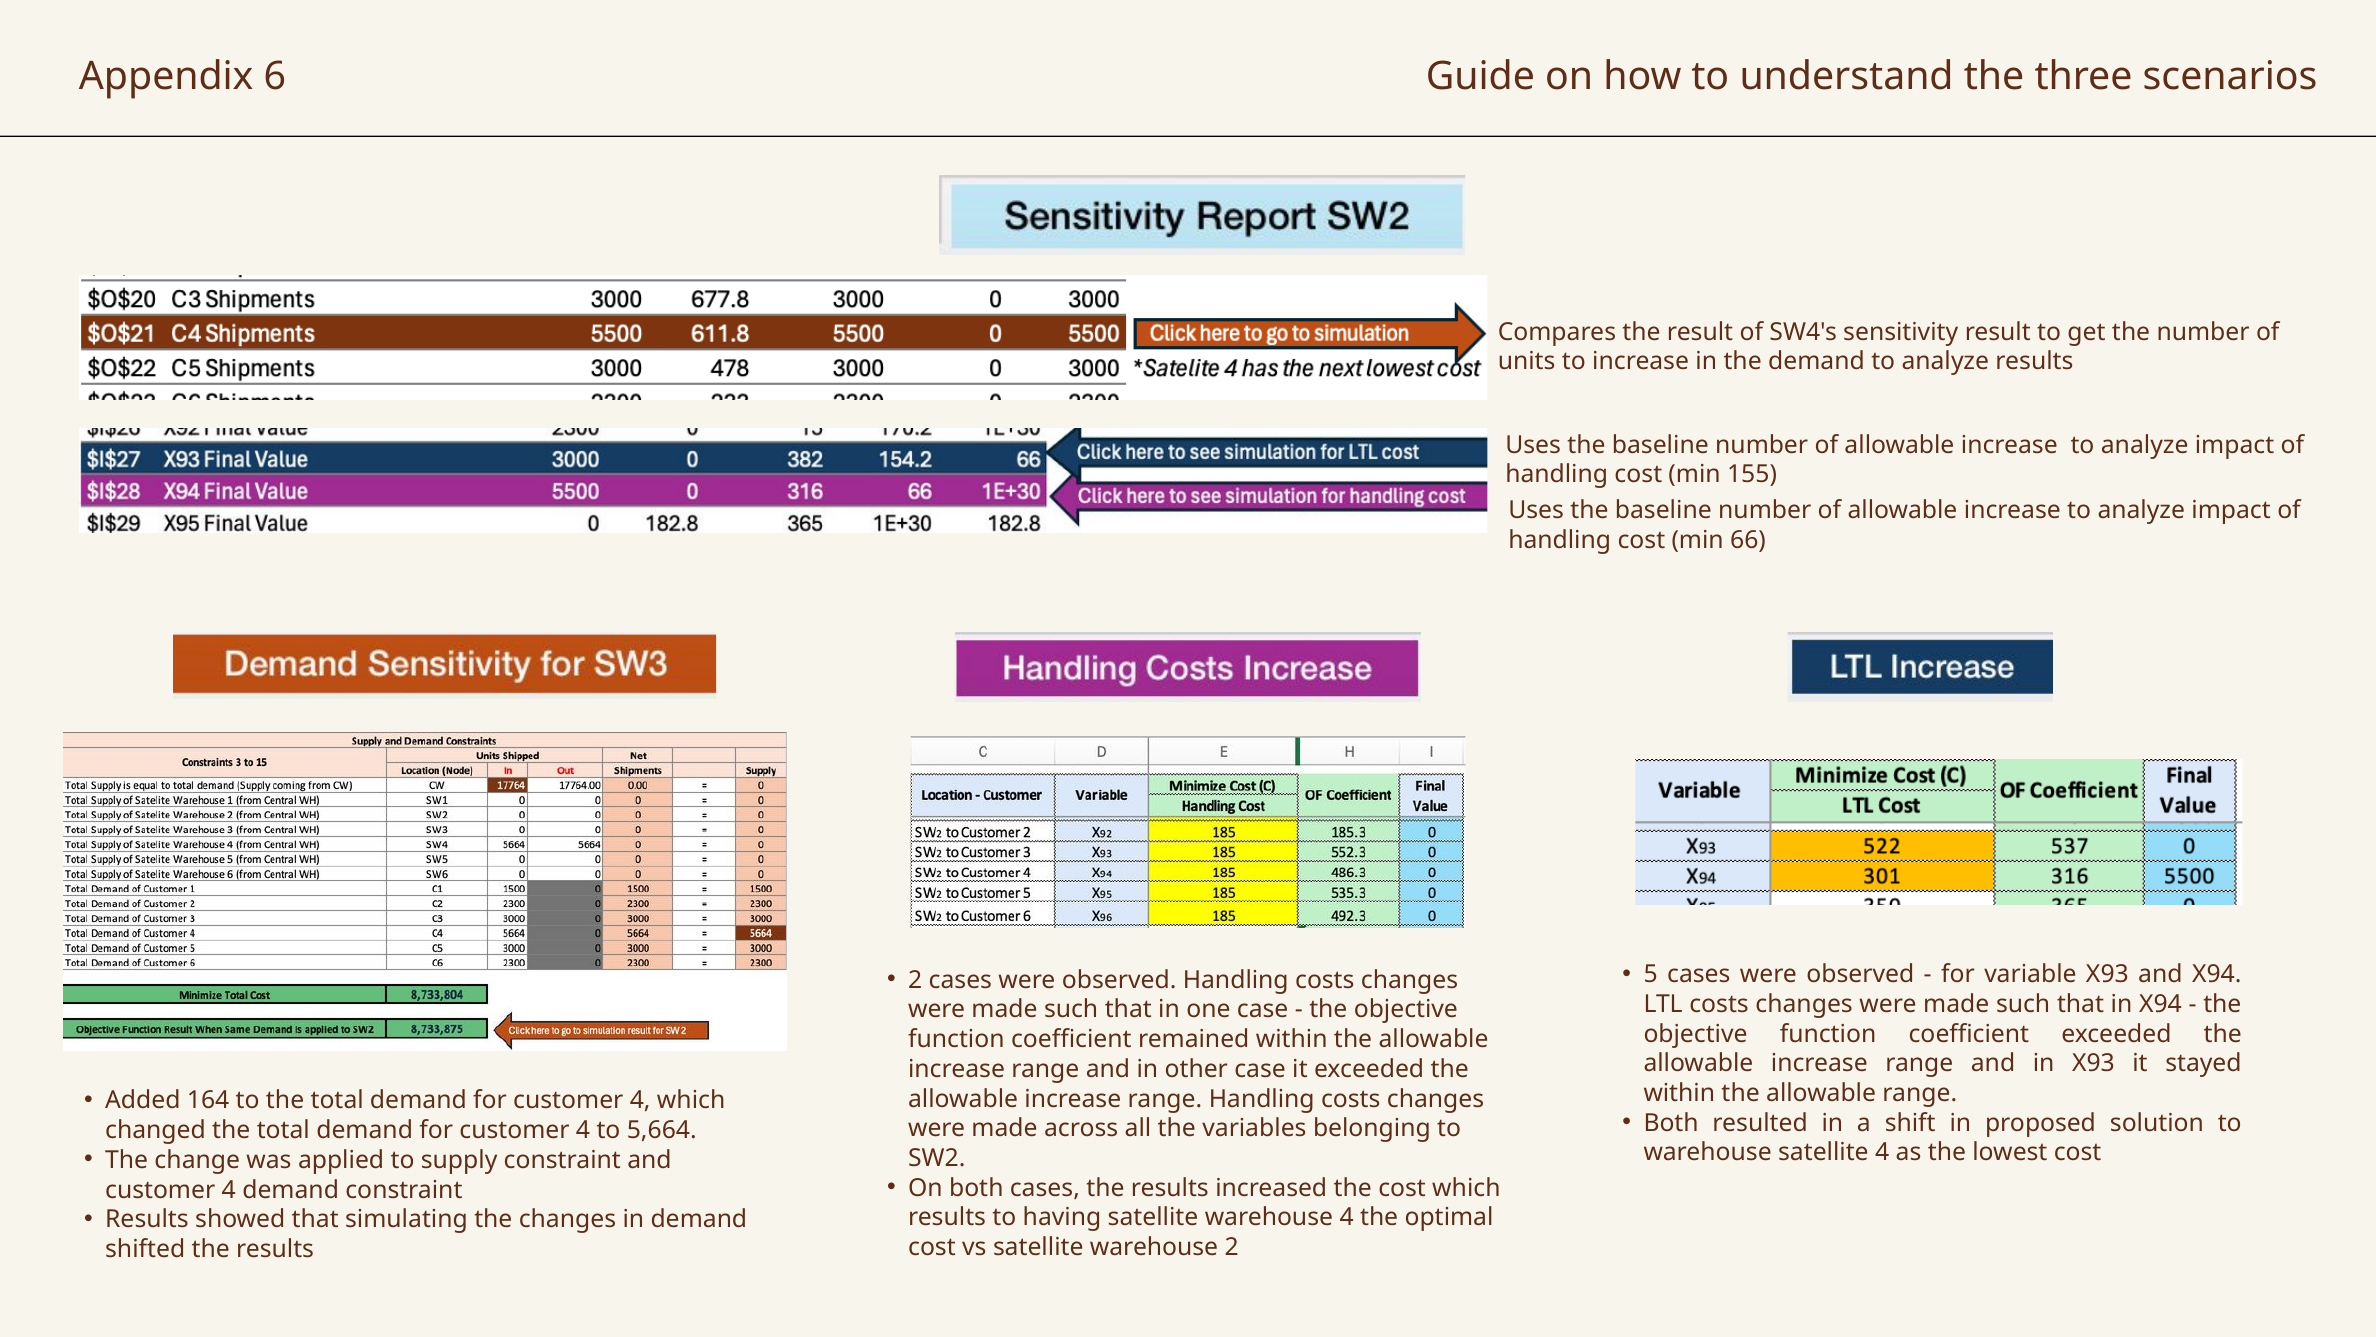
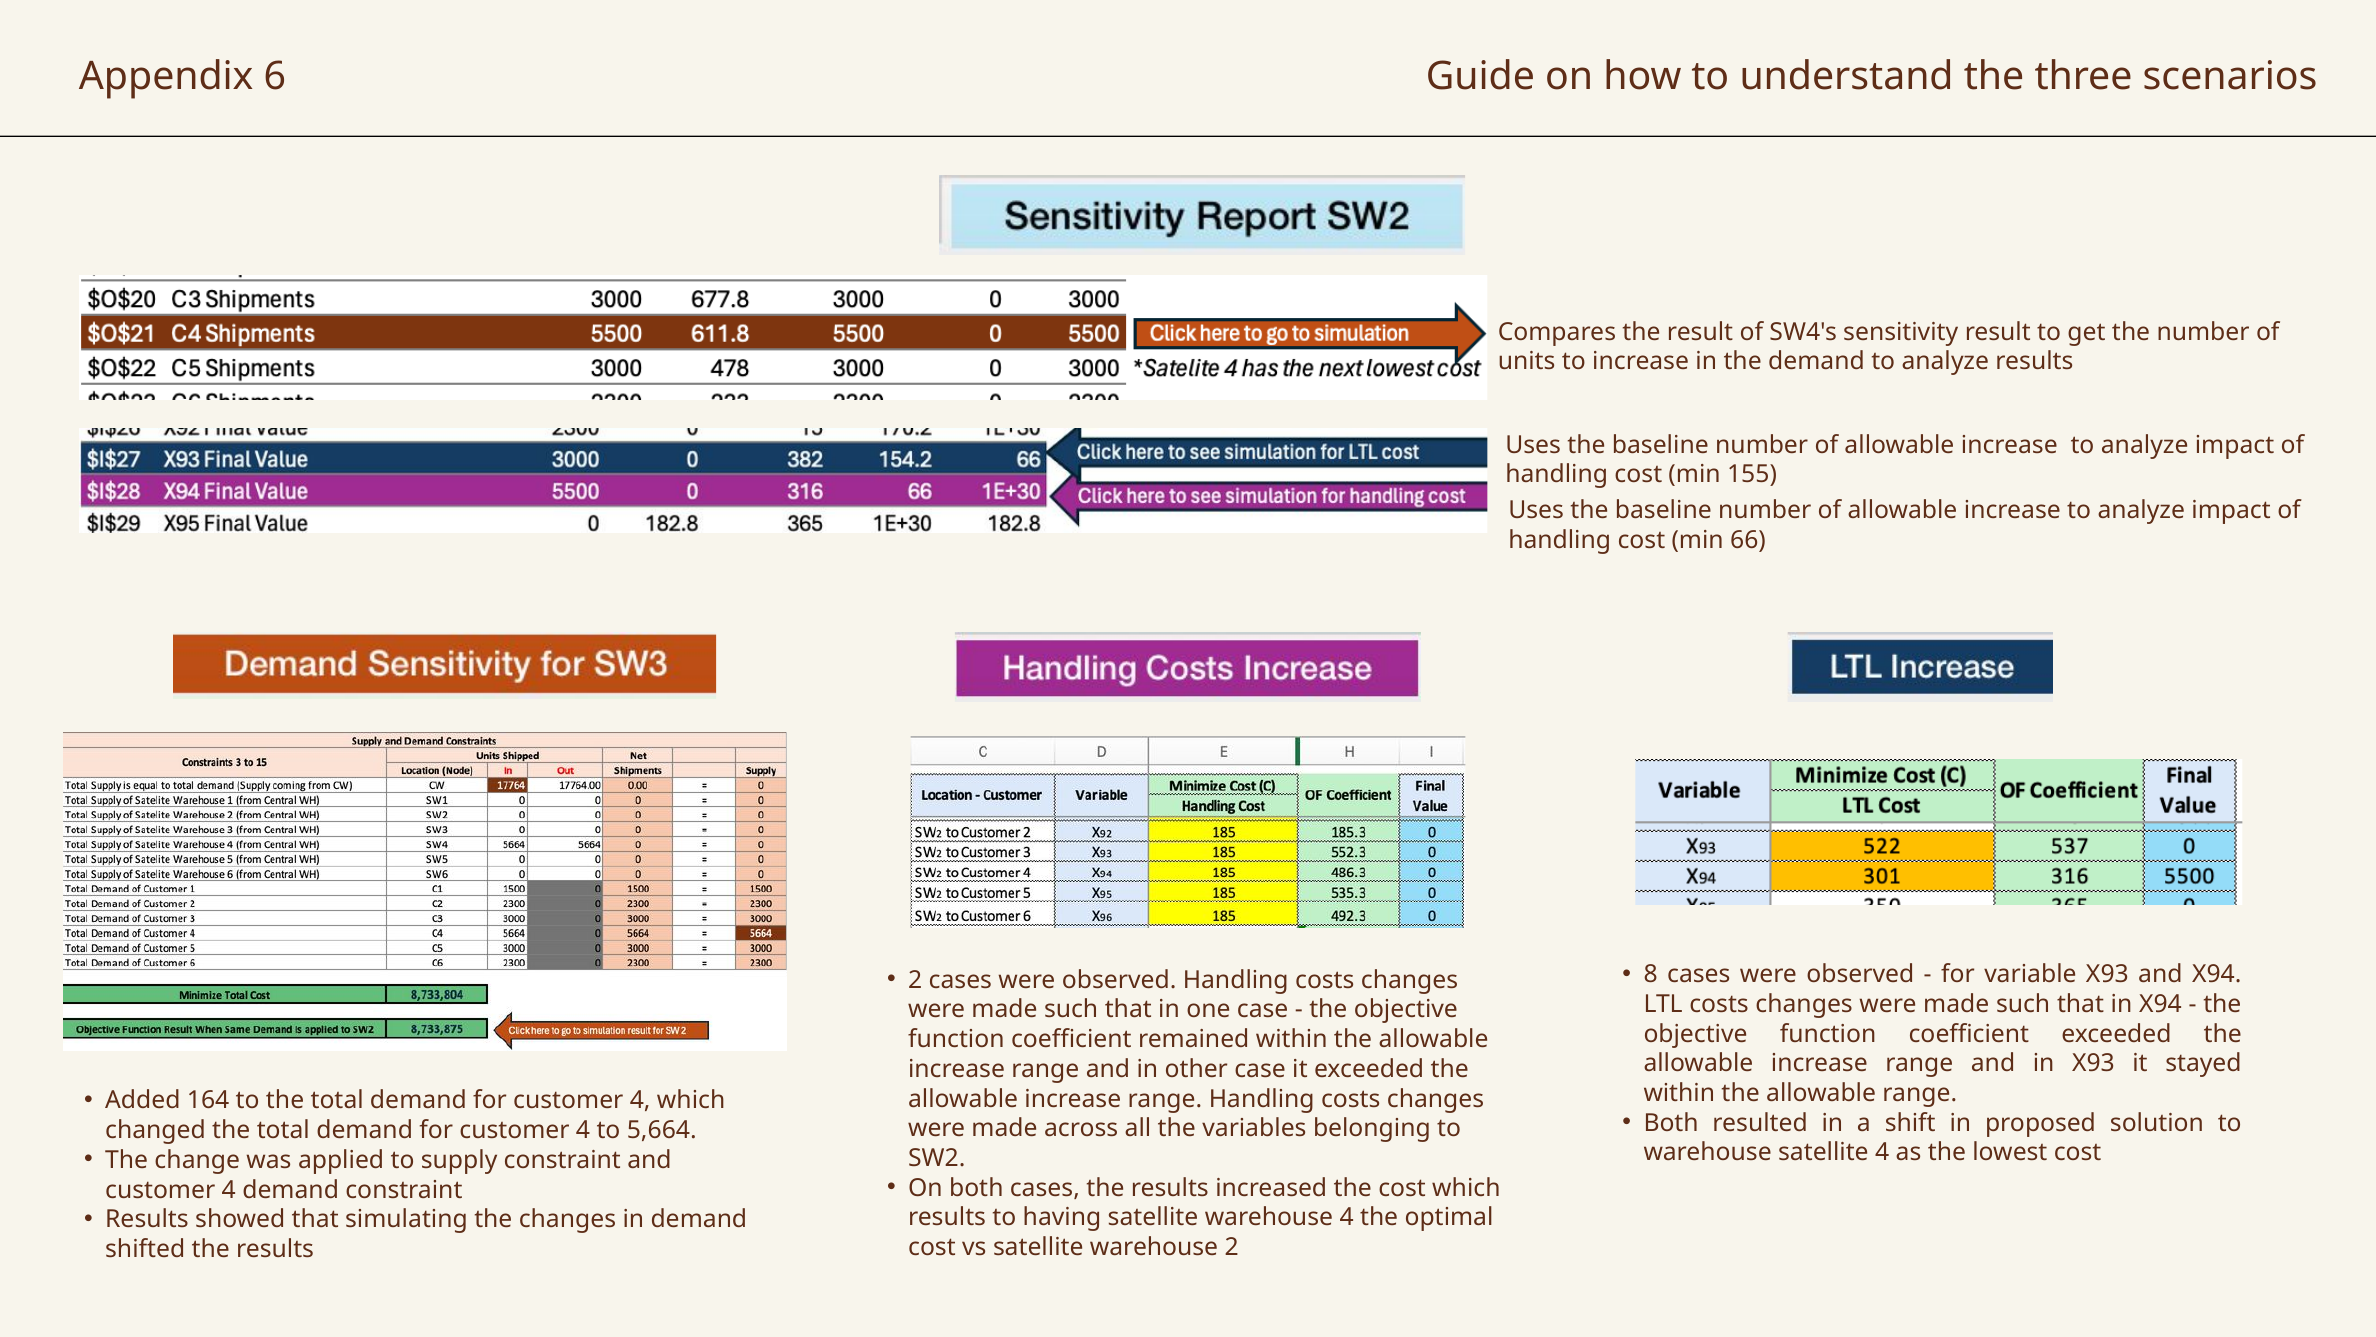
5: 5 -> 8
